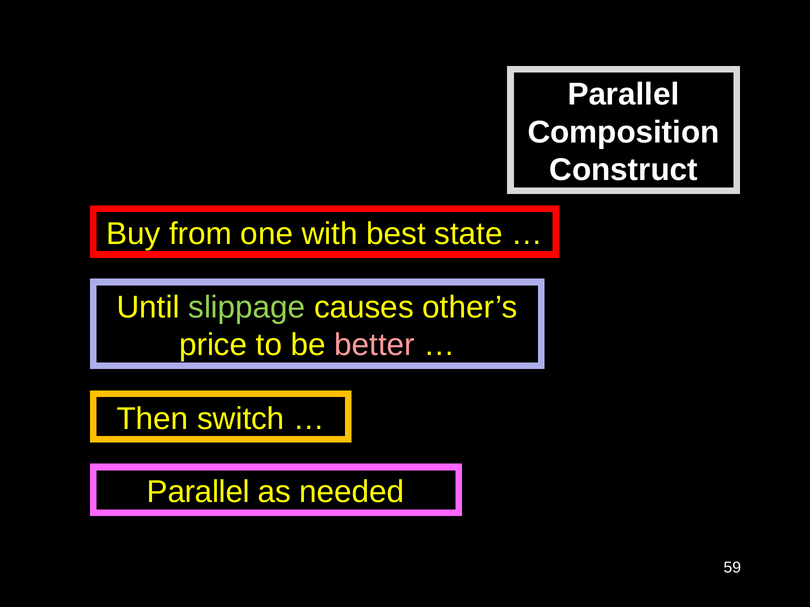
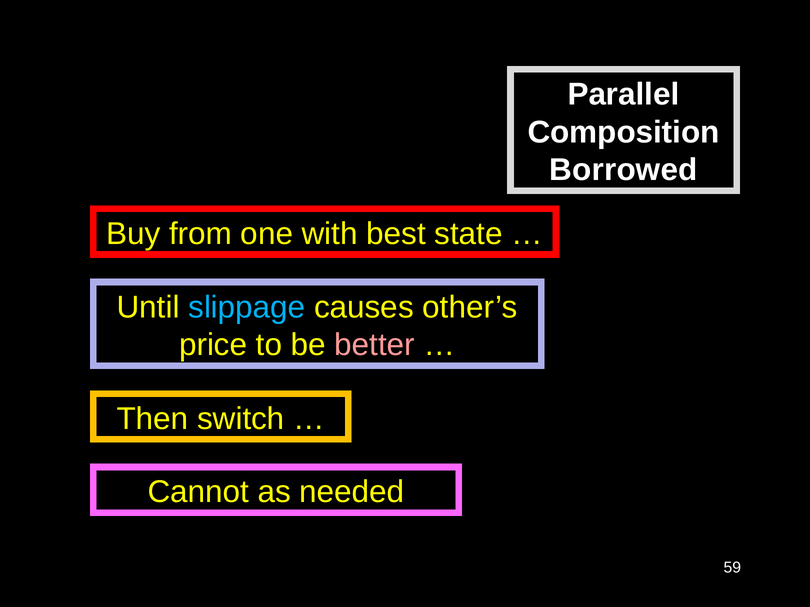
Construct: Construct -> Borrowed
slippage colour: light green -> light blue
Parallel at (198, 492): Parallel -> Cannot
